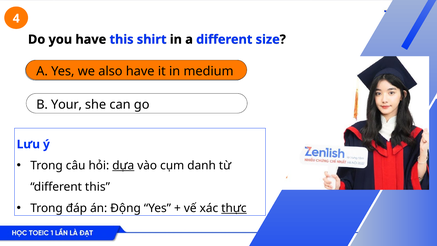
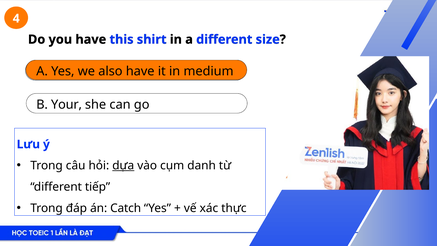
different this: this -> tiếp
Động: Động -> Catch
thực underline: present -> none
